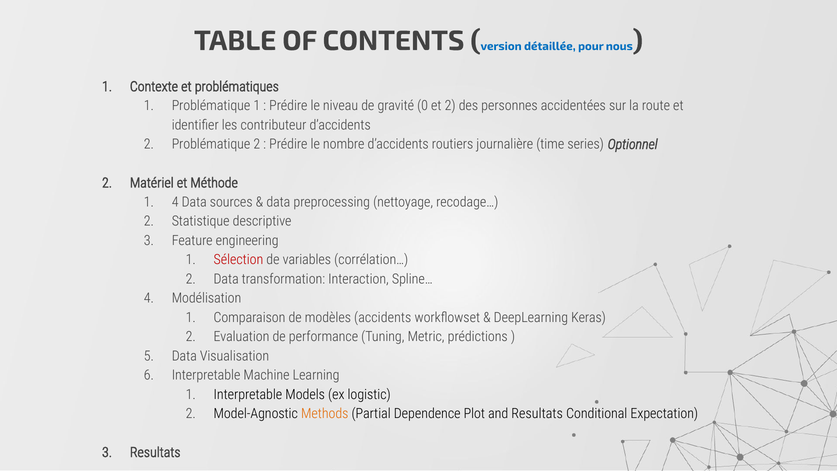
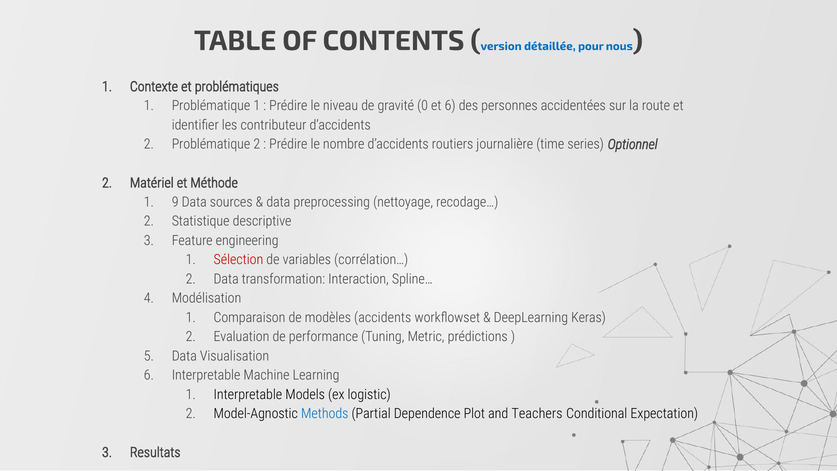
et 2: 2 -> 6
1 4: 4 -> 9
Methods colour: orange -> blue
and Resultats: Resultats -> Teachers
